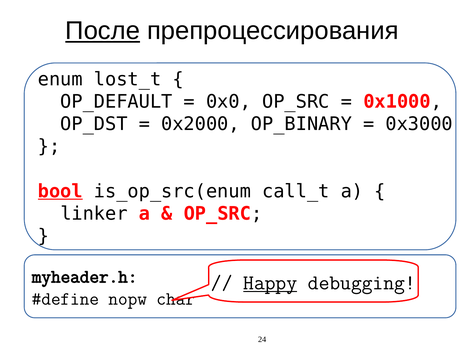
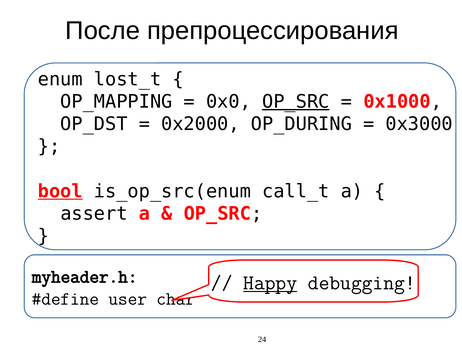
После underline: present -> none
OP_DEFAULT: OP_DEFAULT -> OP_MAPPING
OP_SRC at (296, 102) underline: none -> present
OP_BINARY: OP_BINARY -> OP_DURING
linker: linker -> assert
nopw: nopw -> user
